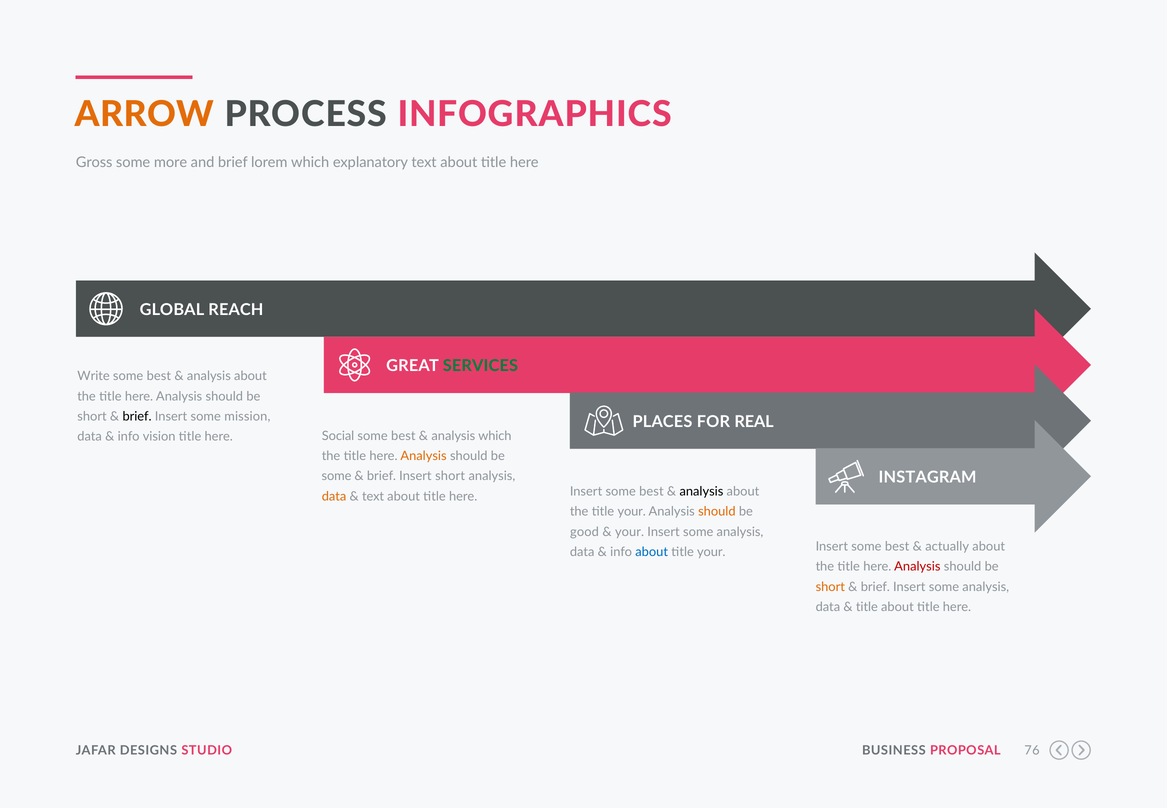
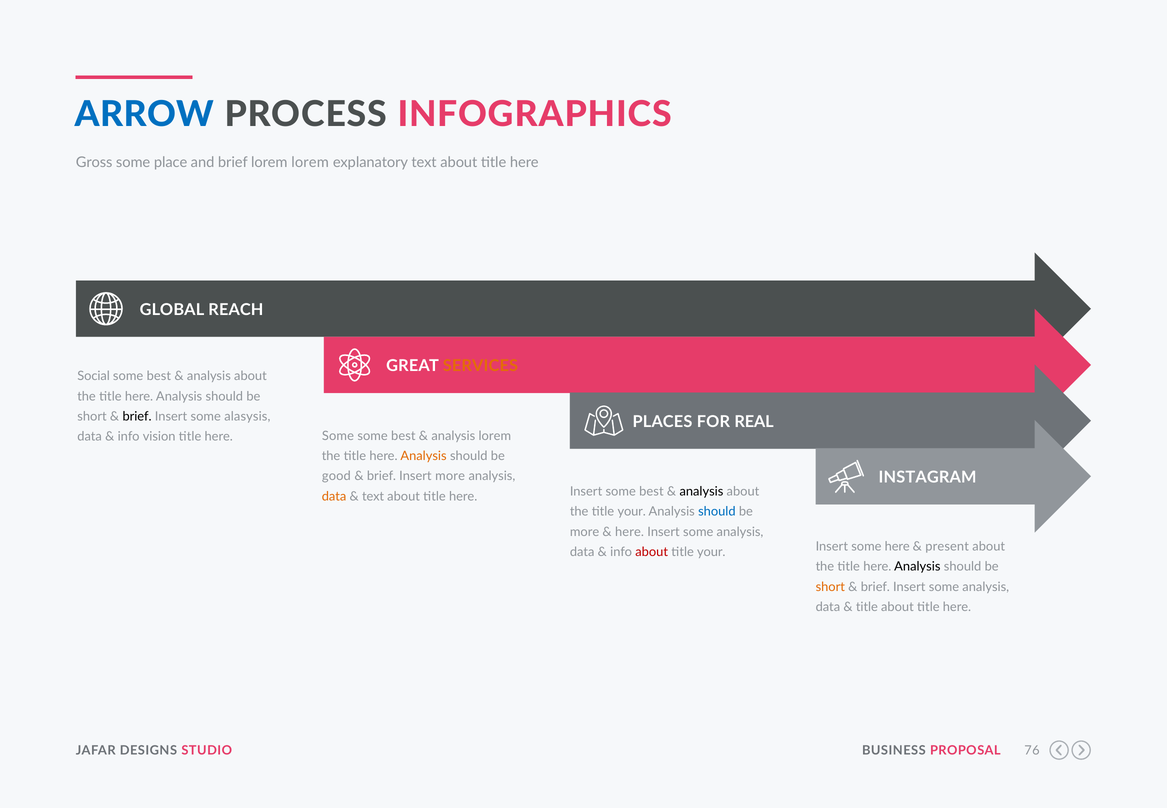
ARROW colour: orange -> blue
more: more -> place
lorem which: which -> lorem
SERVICES colour: green -> orange
Write: Write -> Social
mission: mission -> alasysis
Social at (338, 436): Social -> Some
analysis which: which -> lorem
some at (337, 476): some -> good
Insert short: short -> more
should at (717, 512) colour: orange -> blue
good at (584, 532): good -> more
your at (630, 532): your -> here
about at (652, 552) colour: blue -> red
best at (897, 546): best -> here
actually: actually -> present
Analysis at (917, 567) colour: red -> black
